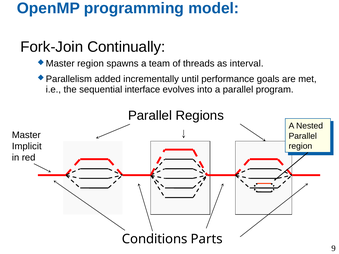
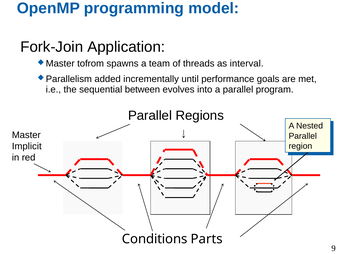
Continually: Continually -> Application
region at (91, 64): region -> tofrom
interface: interface -> between
